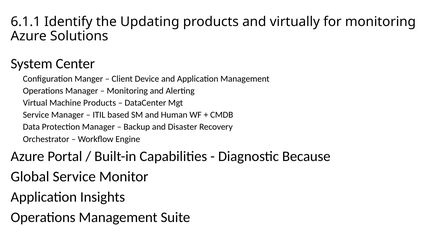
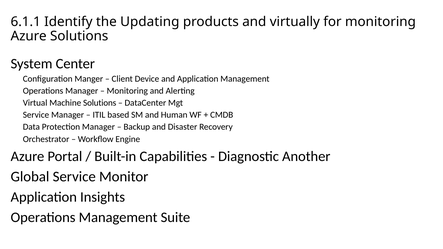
Machine Products: Products -> Solutions
Because: Because -> Another
